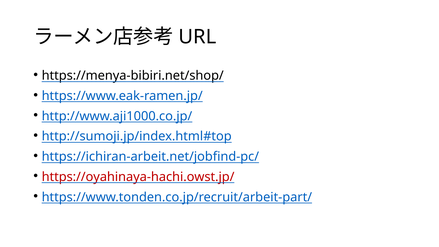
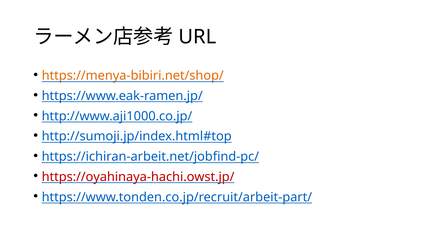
https://menya-bibiri.net/shop/ colour: black -> orange
